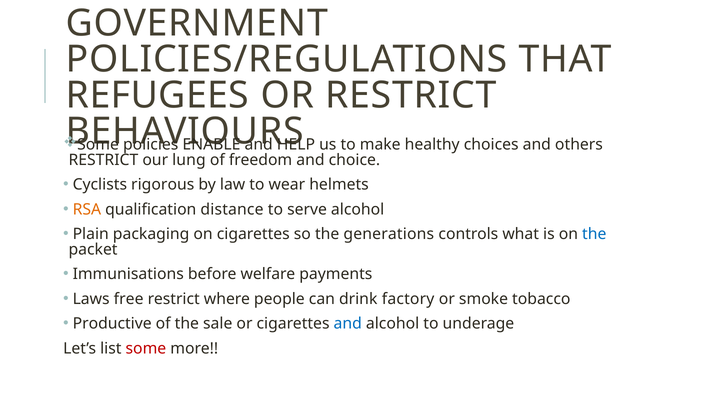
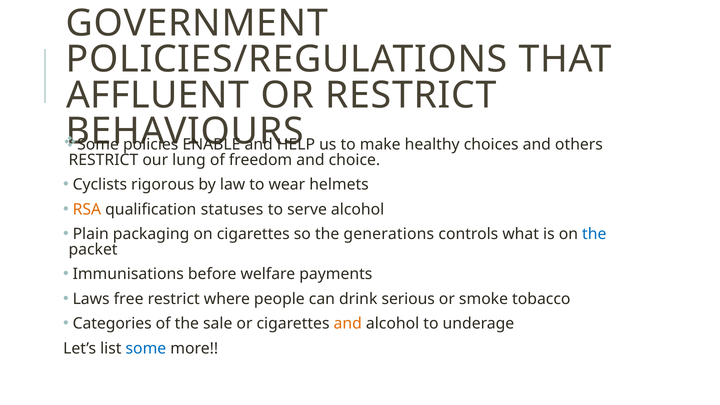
REFUGEES: REFUGEES -> AFFLUENT
distance: distance -> statuses
factory: factory -> serious
Productive: Productive -> Categories
and at (348, 324) colour: blue -> orange
some at (146, 348) colour: red -> blue
